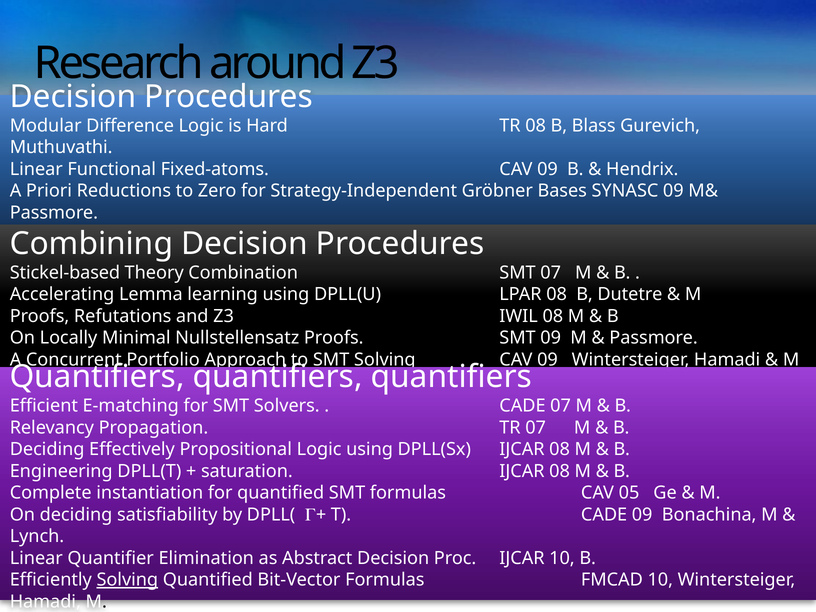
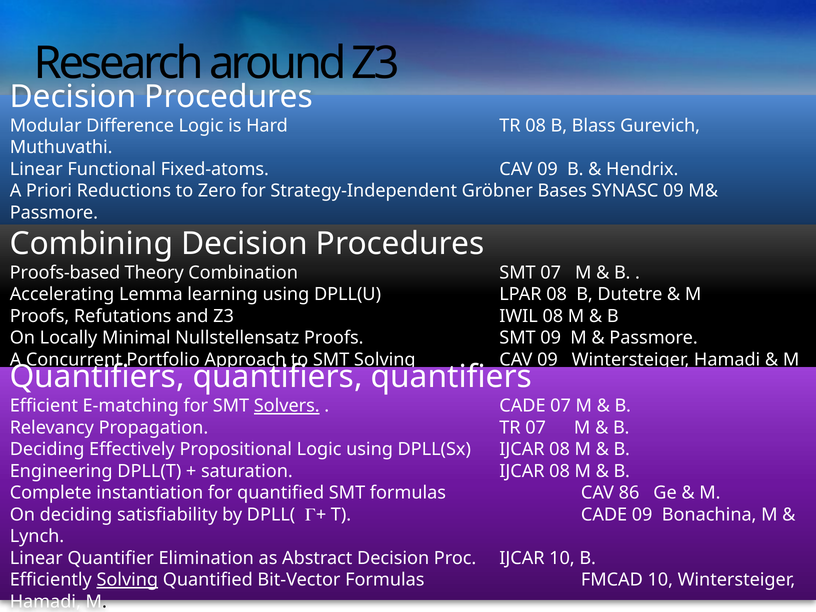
Stickel-based: Stickel-based -> Proofs-based
Solvers underline: none -> present
05: 05 -> 86
